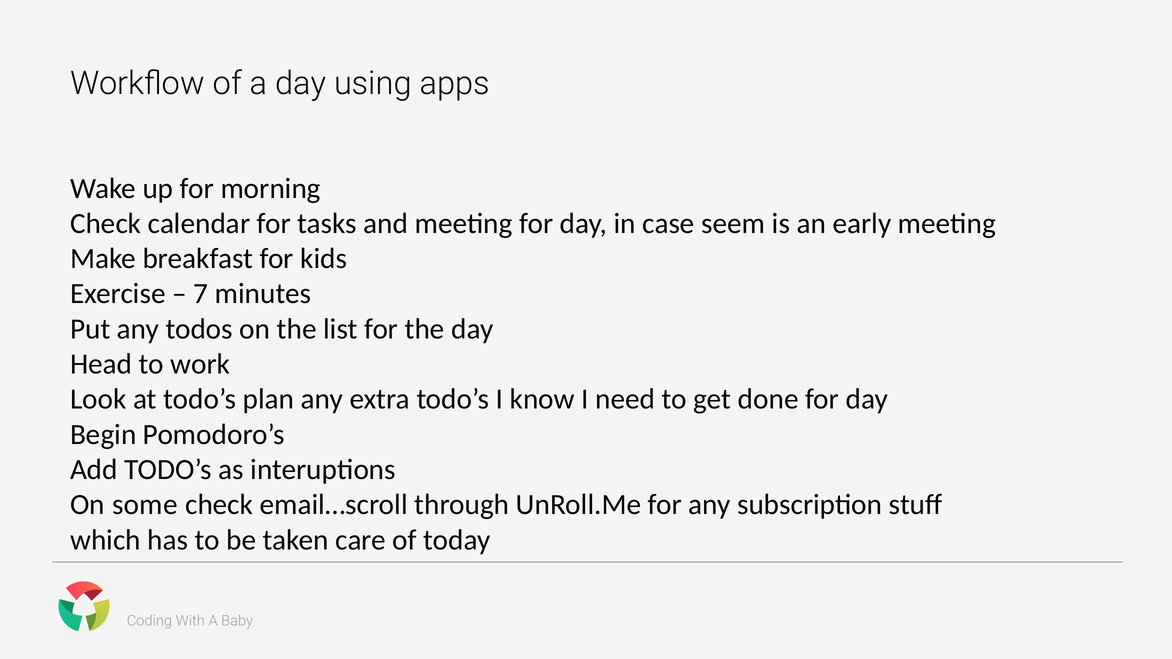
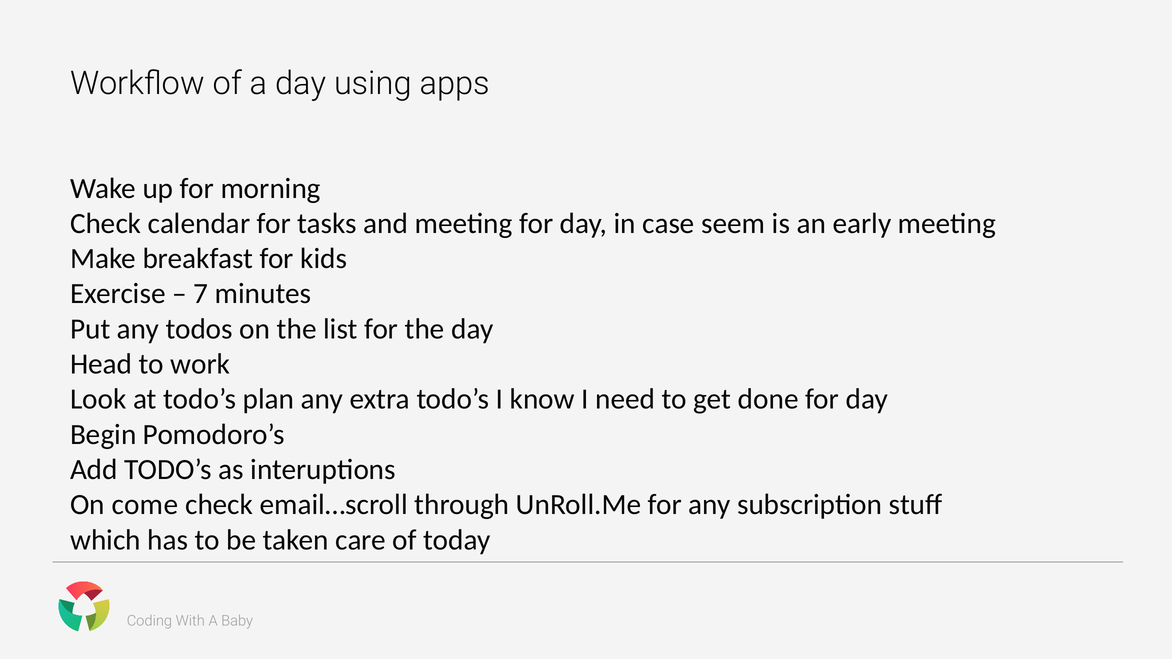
some: some -> come
